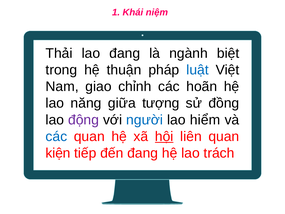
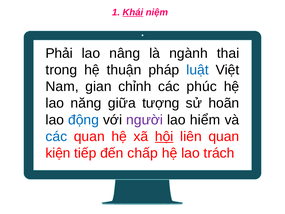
Khái underline: none -> present
Thải: Thải -> Phải
lao đang: đang -> nâng
biệt: biệt -> thai
giao: giao -> gian
hoãn: hoãn -> phúc
đồng: đồng -> hoãn
động colour: purple -> blue
người colour: blue -> purple
đến đang: đang -> chấp
